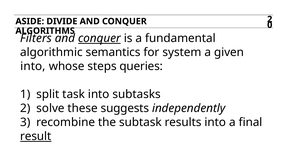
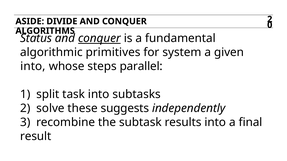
Filters: Filters -> Status
semantics: semantics -> primitives
queries: queries -> parallel
result underline: present -> none
